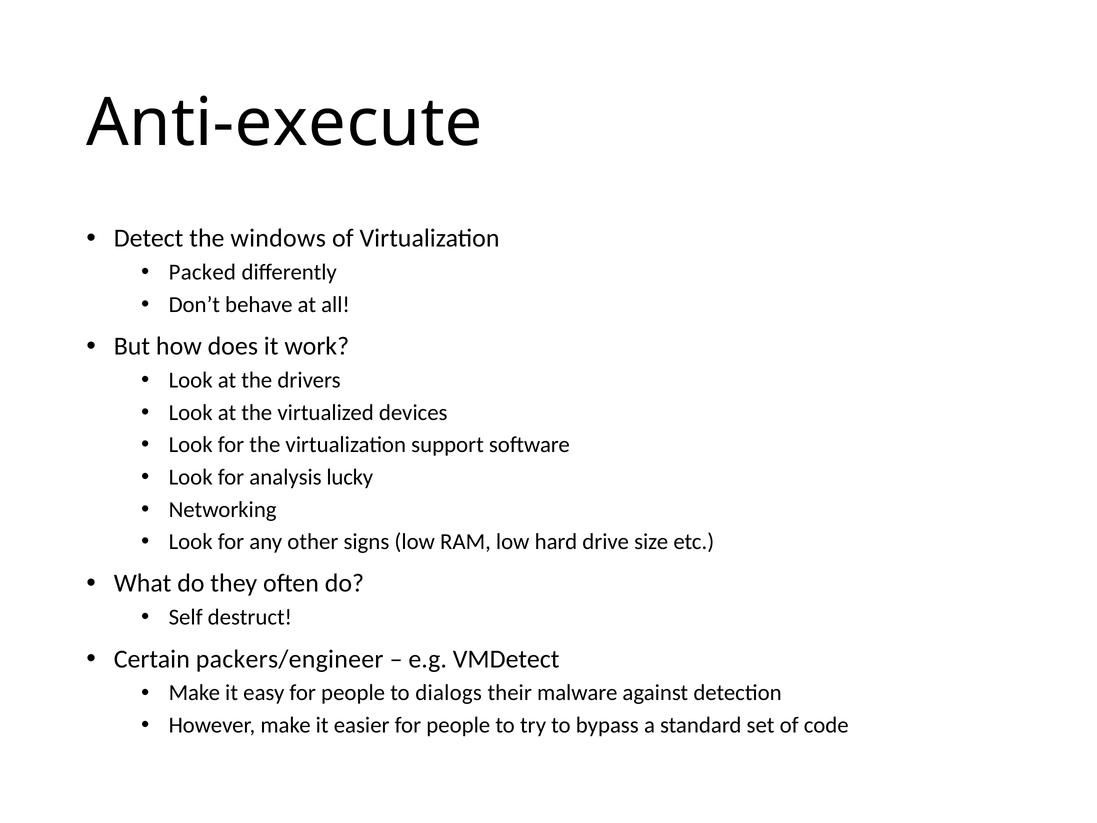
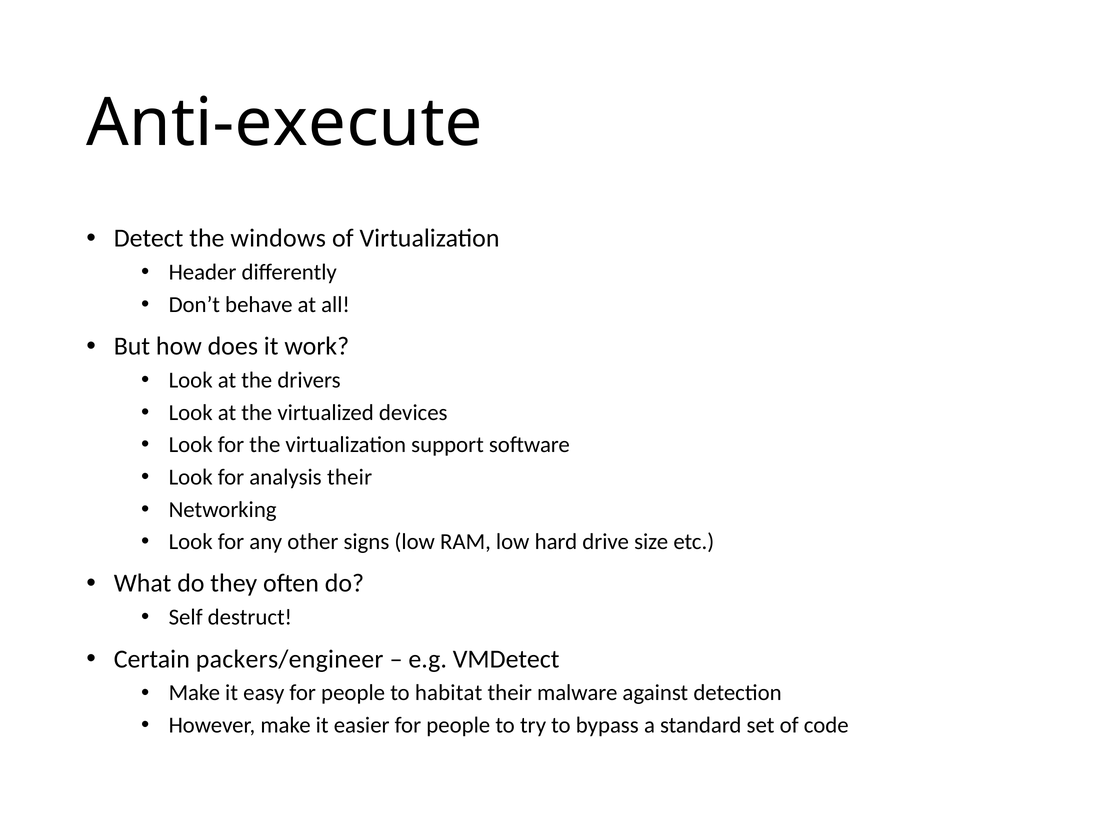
Packed: Packed -> Header
analysis lucky: lucky -> their
dialogs: dialogs -> habitat
